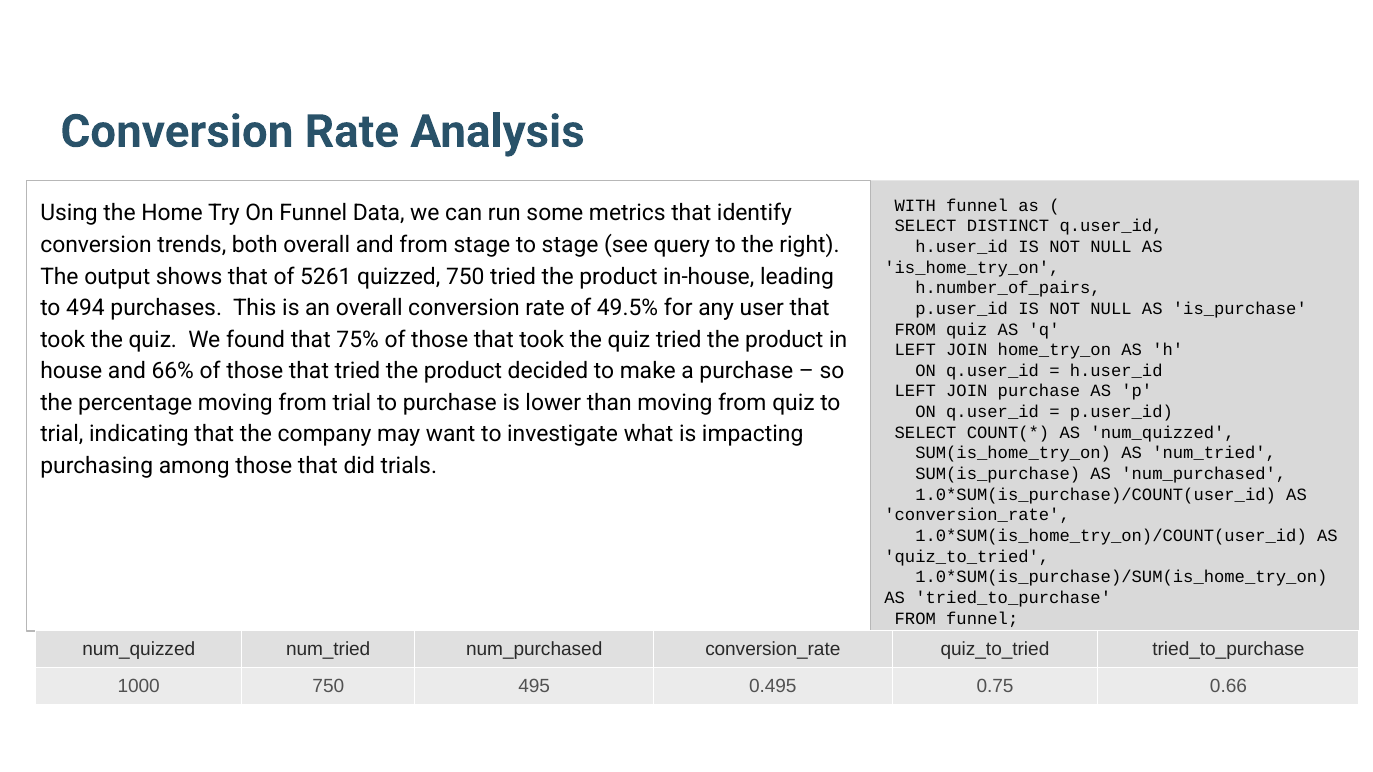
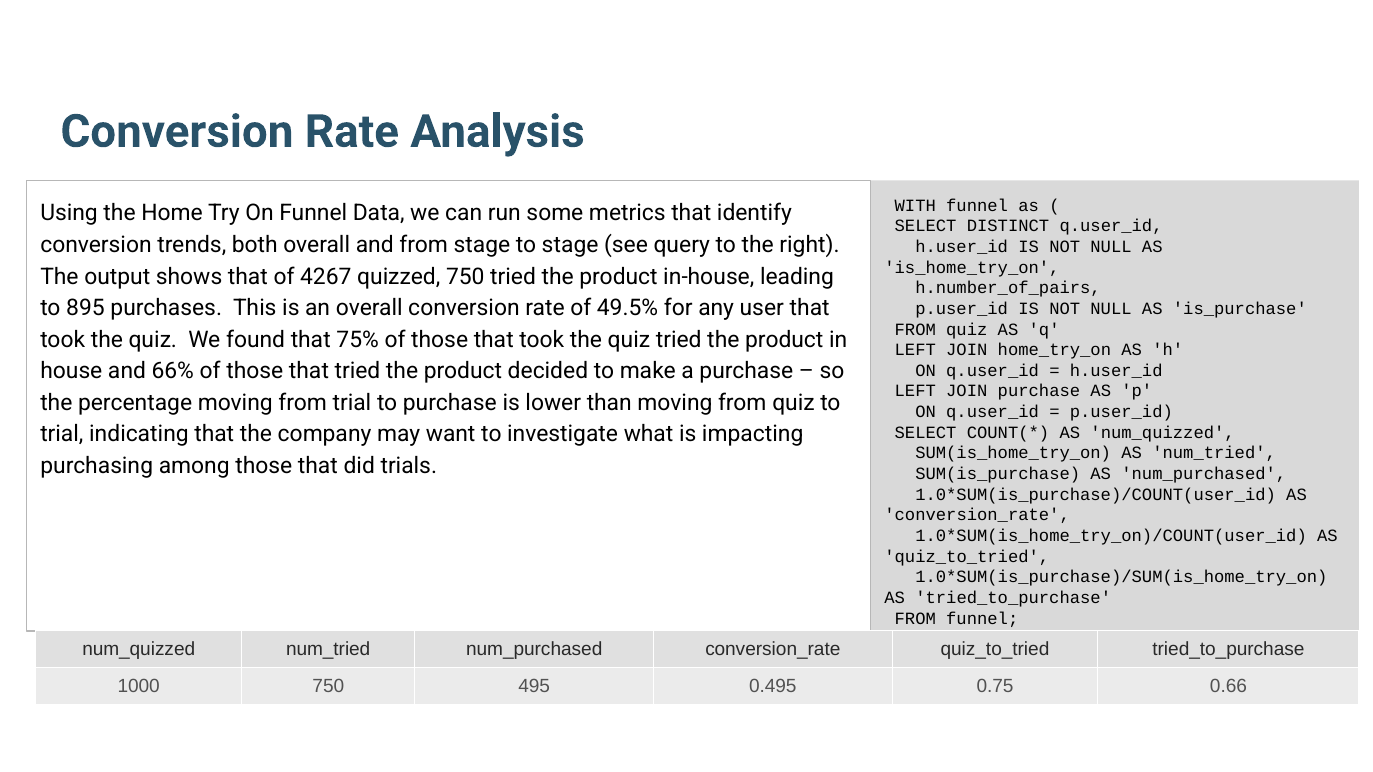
5261: 5261 -> 4267
494: 494 -> 895
